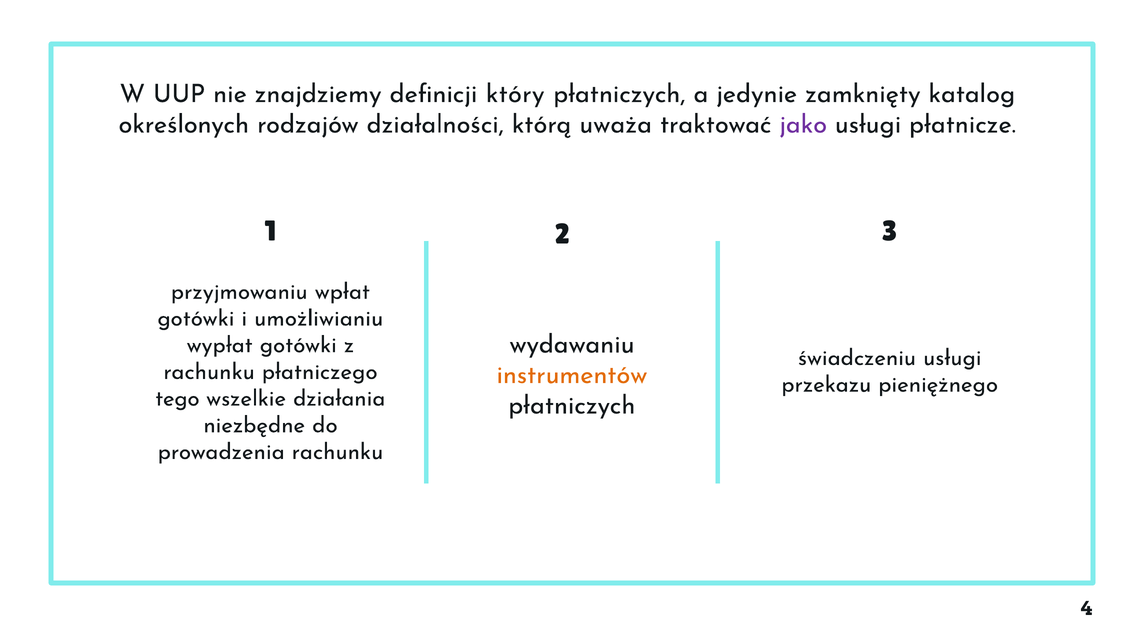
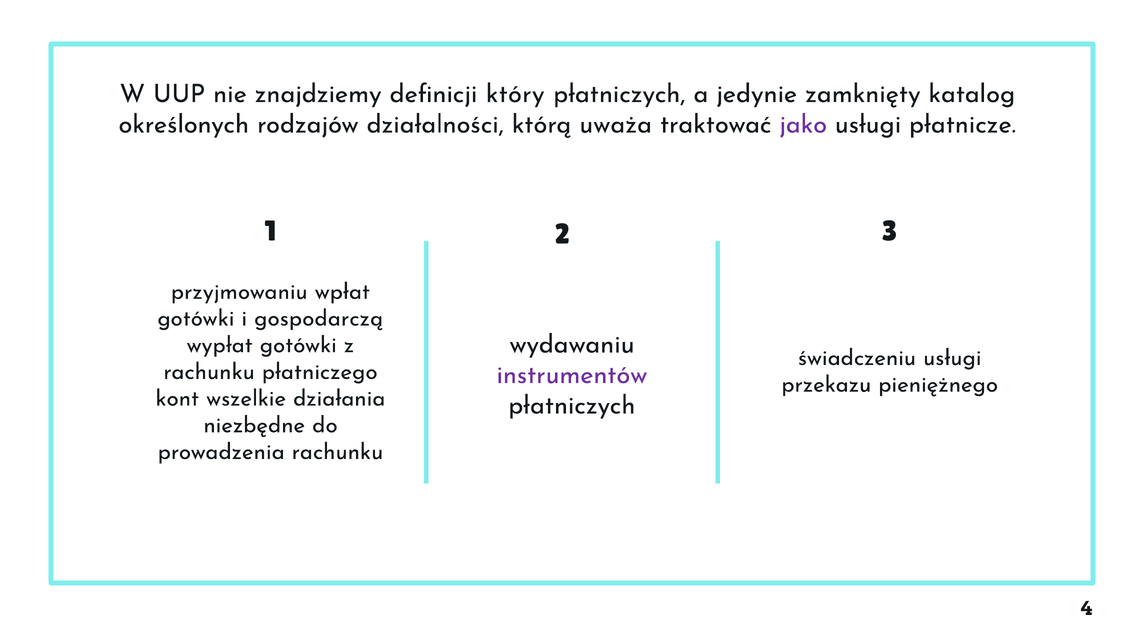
umożliwianiu: umożliwianiu -> gospodarczą
instrumentów colour: orange -> purple
tego: tego -> kont
